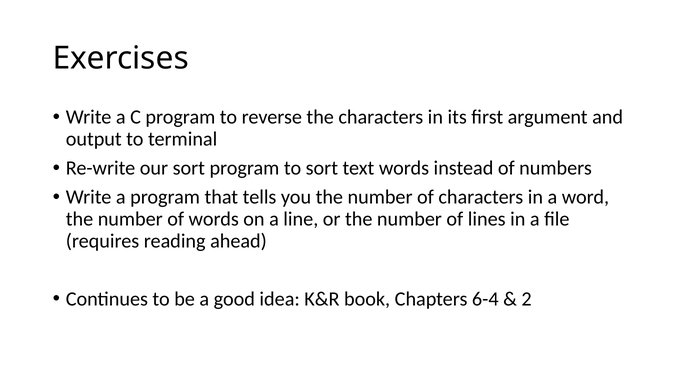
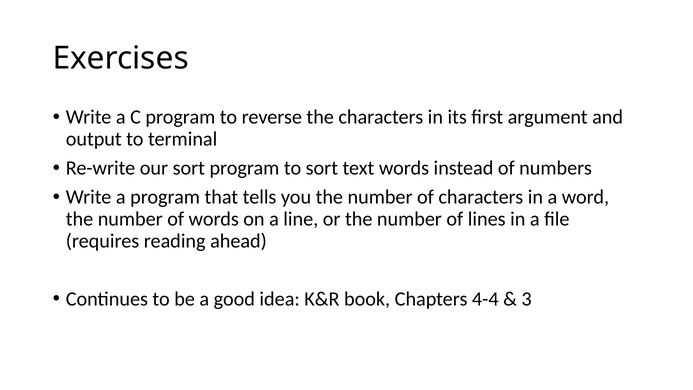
6-4: 6-4 -> 4-4
2: 2 -> 3
